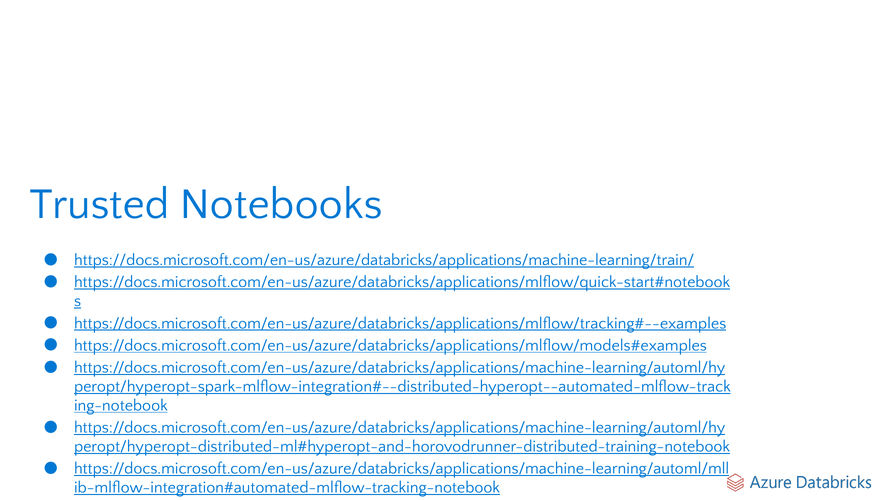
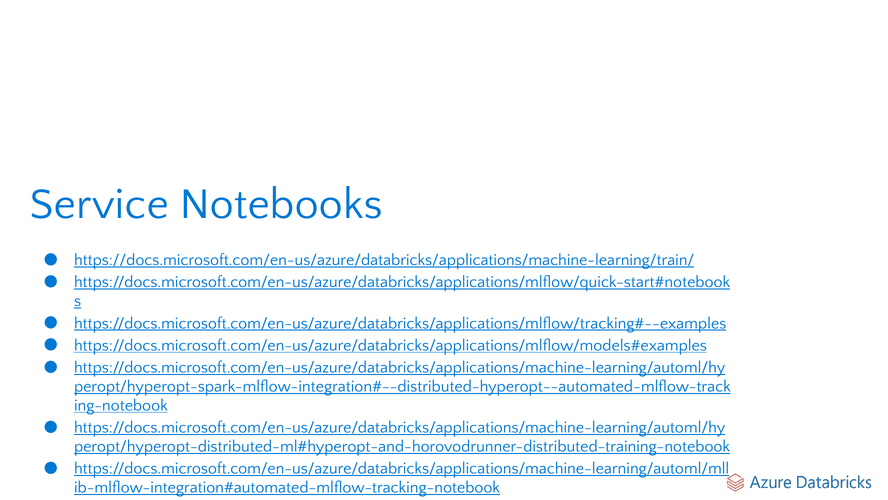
Trusted: Trusted -> Service
